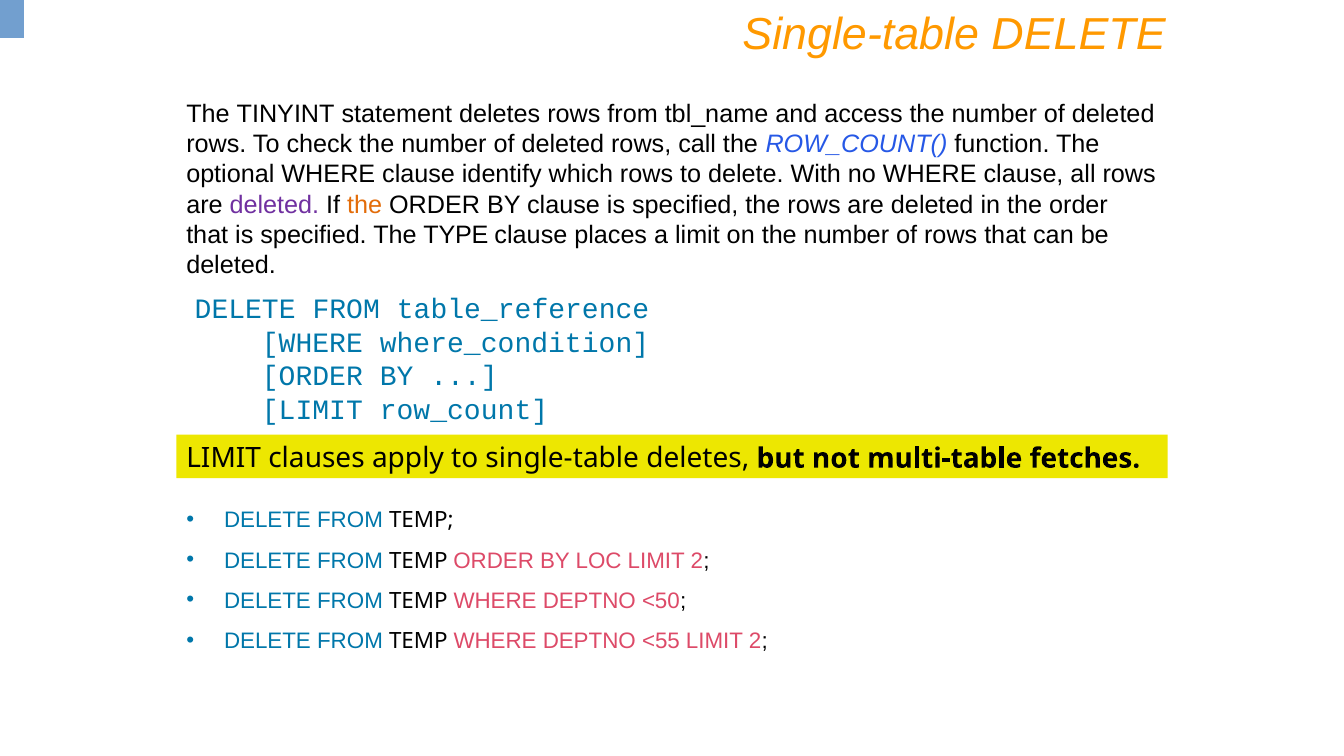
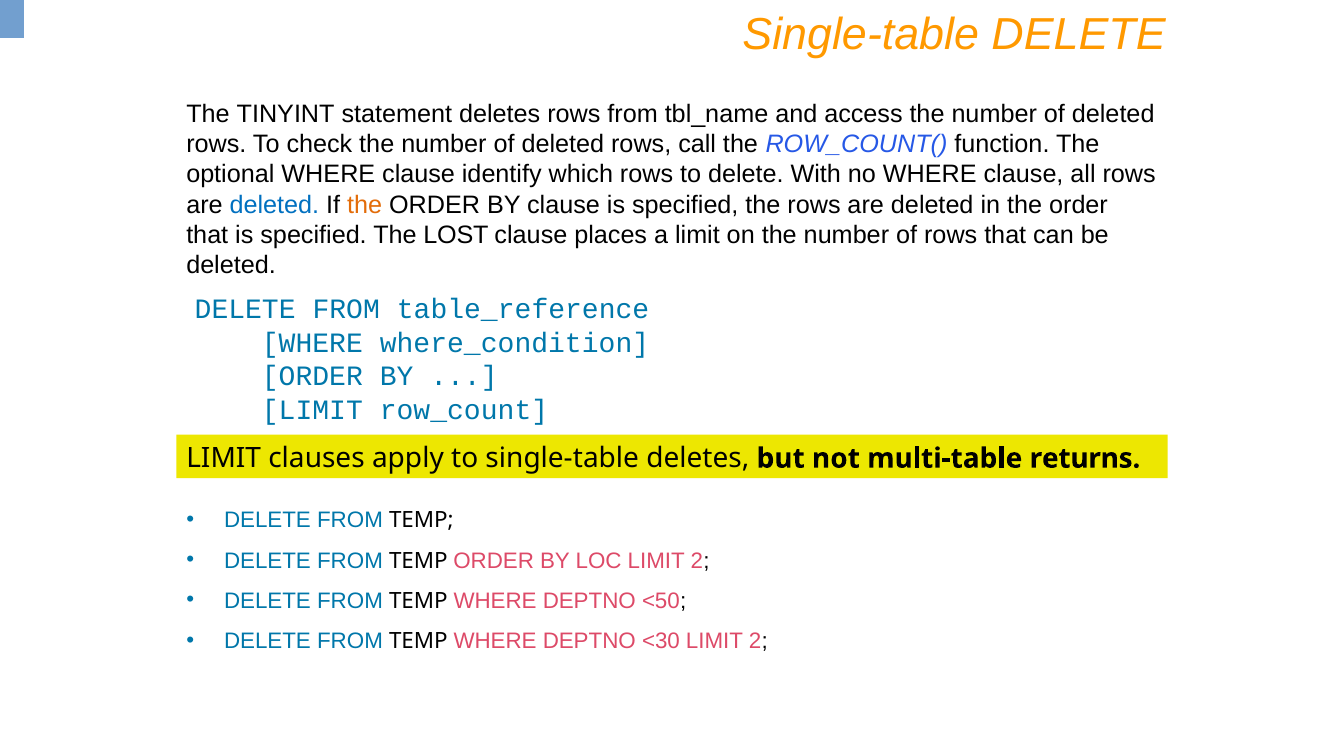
deleted at (274, 205) colour: purple -> blue
TYPE: TYPE -> LOST
fetches: fetches -> returns
<55: <55 -> <30
